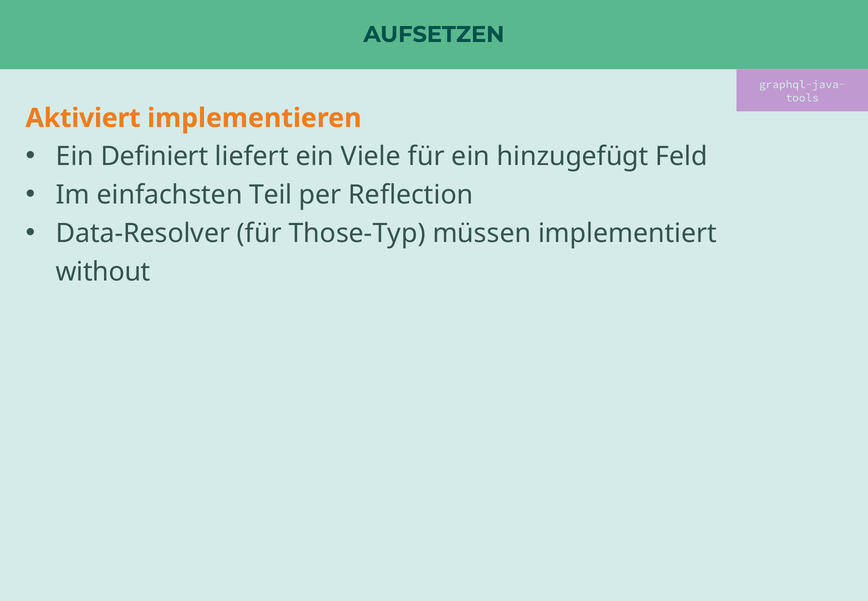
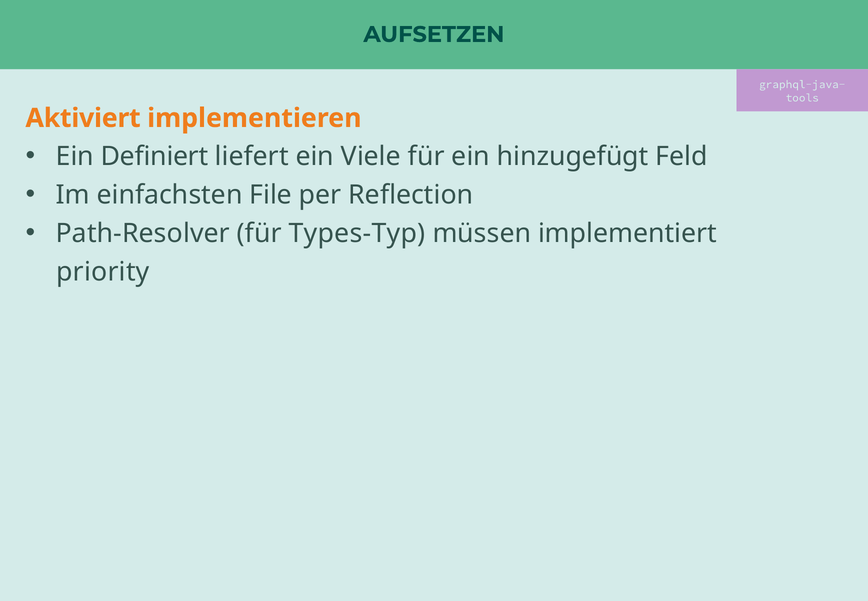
Teil: Teil -> File
Data-Resolver: Data-Resolver -> Path-Resolver
Those-Typ: Those-Typ -> Types-Typ
without: without -> priority
